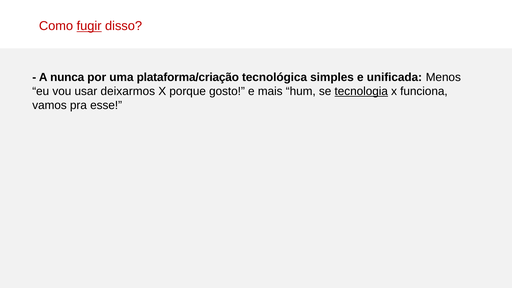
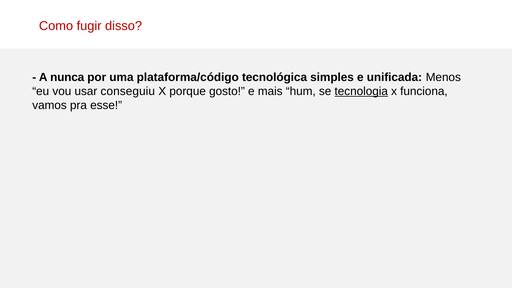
fugir underline: present -> none
plataforma/criação: plataforma/criação -> plataforma/código
deixarmos: deixarmos -> conseguiu
